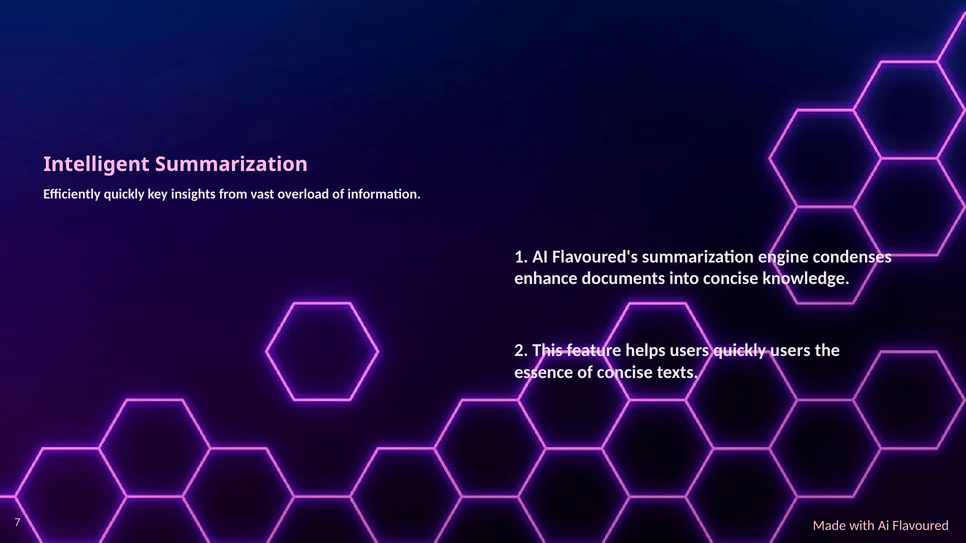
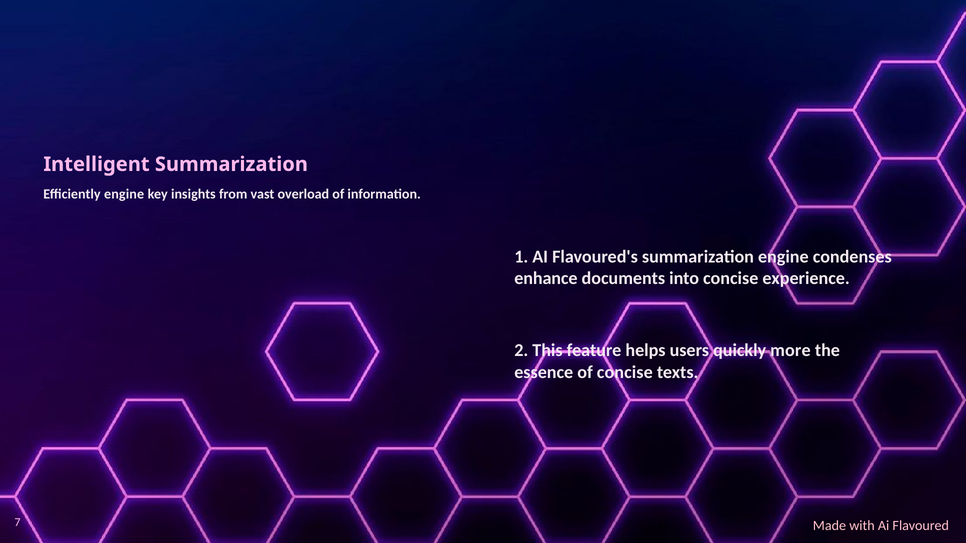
Efficiently quickly: quickly -> engine
knowledge: knowledge -> experience
quickly users: users -> more
